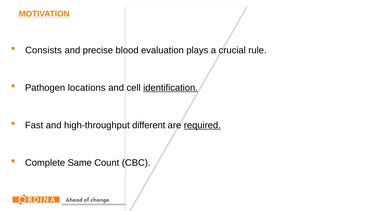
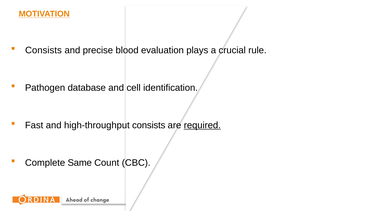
locations: locations -> database
identification underline: present -> none
high-throughput different: different -> consists
